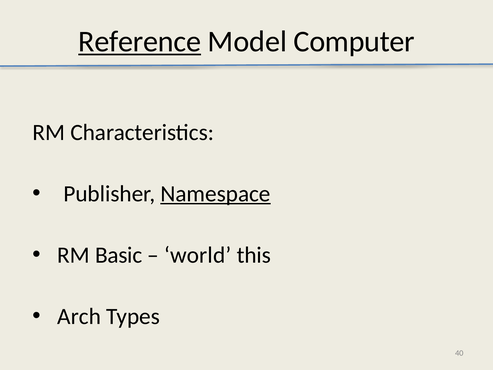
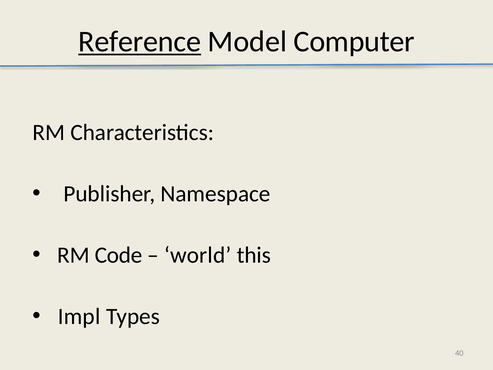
Namespace underline: present -> none
Basic: Basic -> Code
Arch: Arch -> Impl
